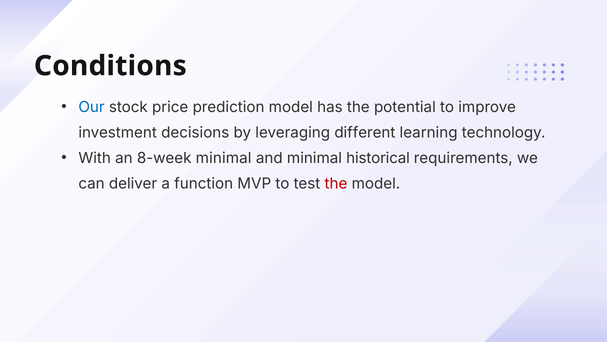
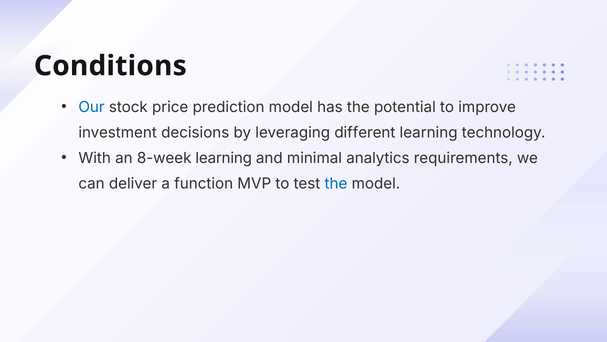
8-week minimal: minimal -> learning
historical: historical -> analytics
the at (336, 183) colour: red -> blue
